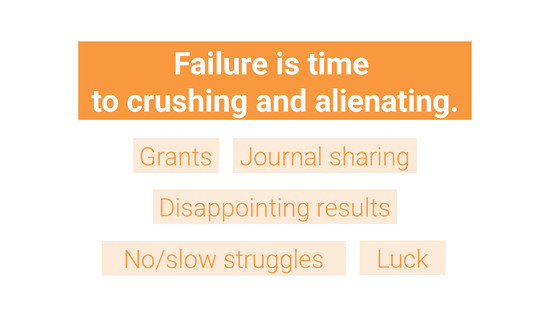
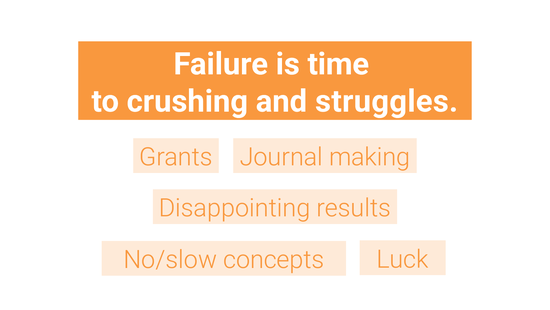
alienating: alienating -> struggles
sharing: sharing -> making
struggles: struggles -> concepts
